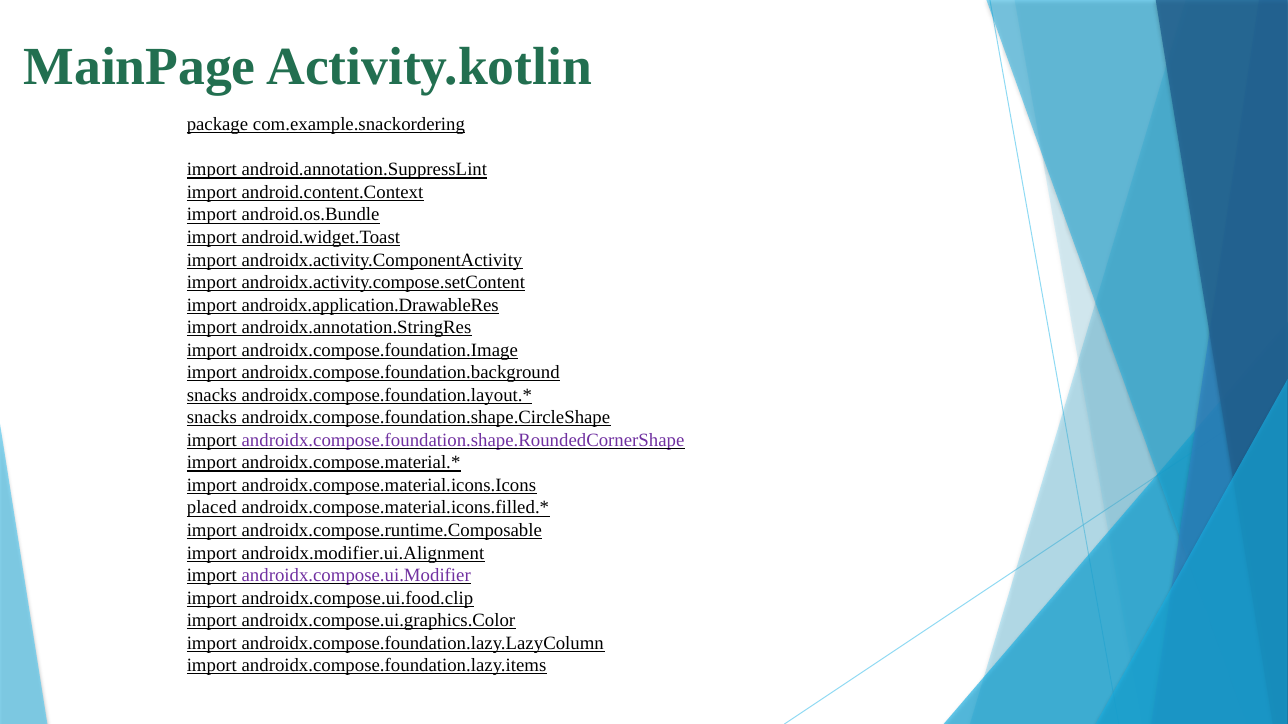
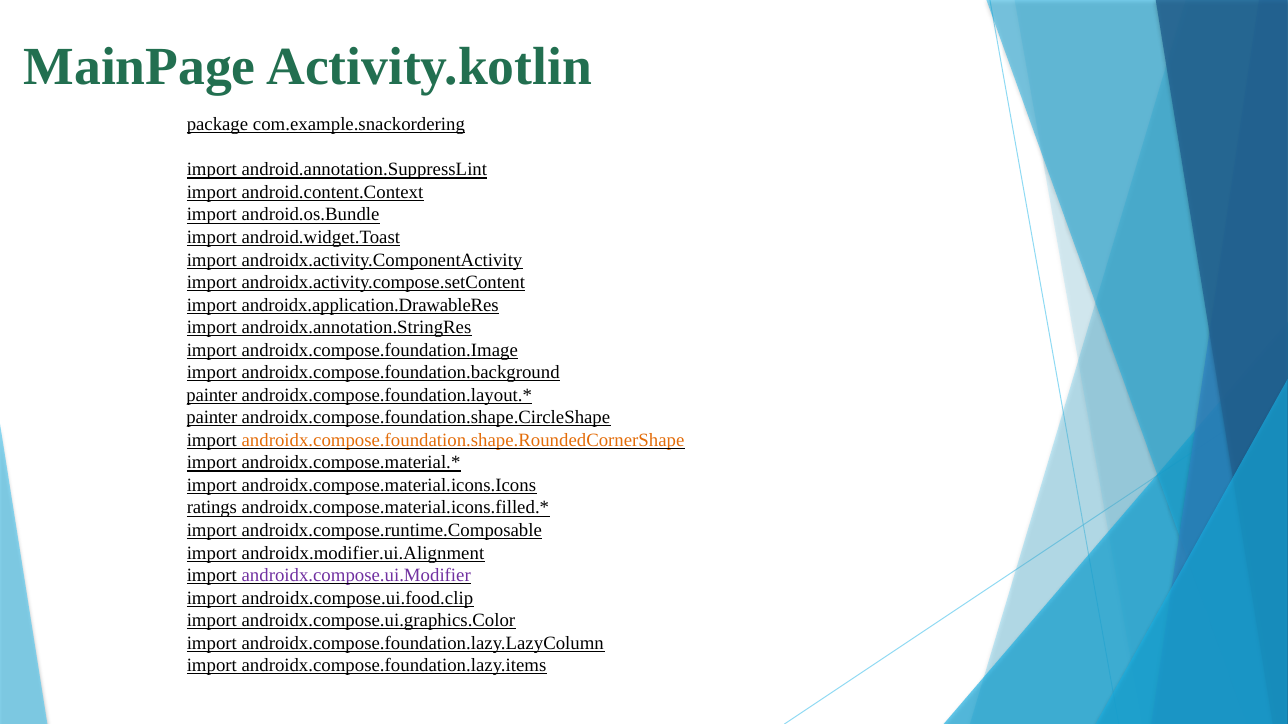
snacks at (212, 395): snacks -> painter
snacks at (212, 418): snacks -> painter
androidx.compose.foundation.shape.RoundedCornerShape colour: purple -> orange
placed: placed -> ratings
